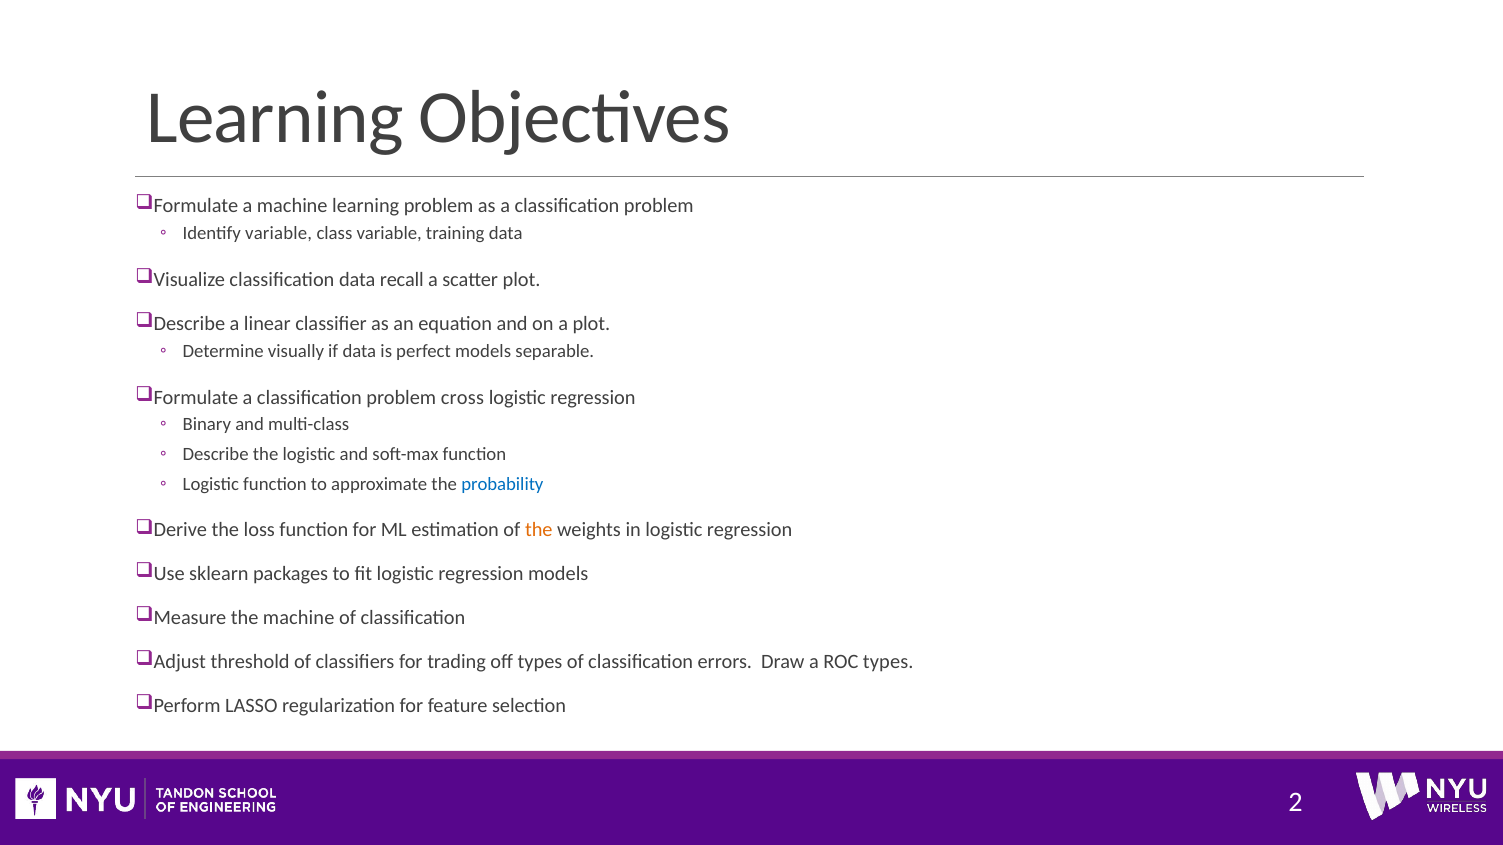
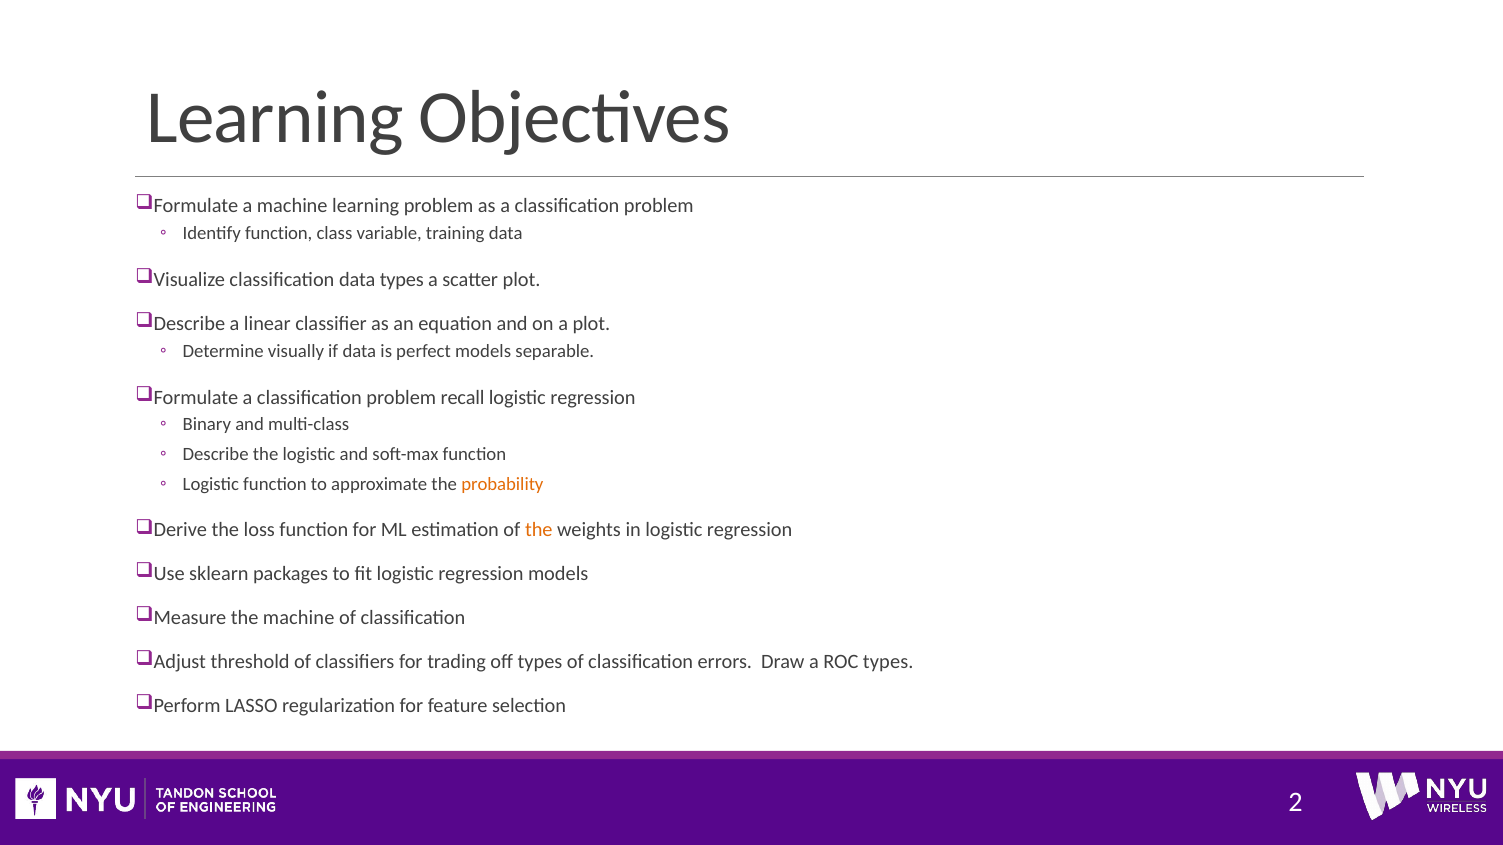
Identify variable: variable -> function
data recall: recall -> types
cross: cross -> recall
probability colour: blue -> orange
